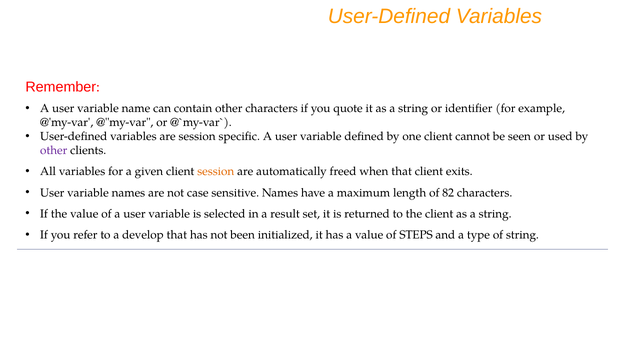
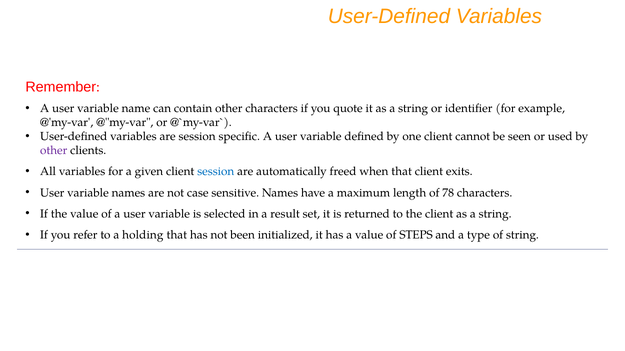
session at (216, 172) colour: orange -> blue
82: 82 -> 78
develop: develop -> holding
